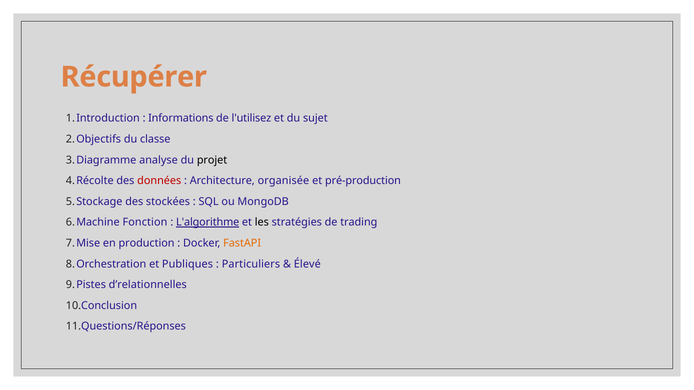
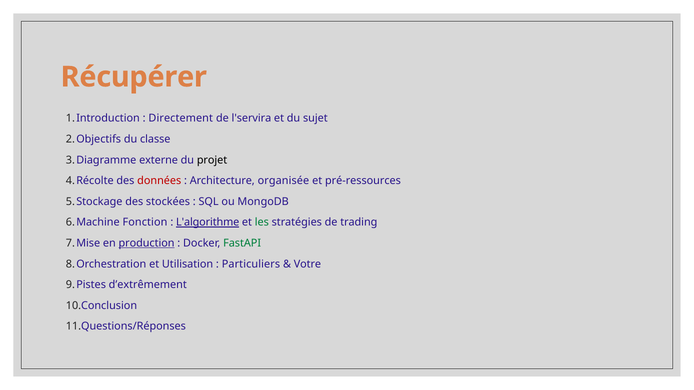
Informations: Informations -> Directement
l'utilisez: l'utilisez -> l'servira
analyse: analyse -> externe
pré-production: pré-production -> pré-ressources
les colour: black -> green
production underline: none -> present
FastAPI colour: orange -> green
Publiques: Publiques -> Utilisation
Élevé: Élevé -> Votre
d’relationnelles: d’relationnelles -> d’extrêmement
